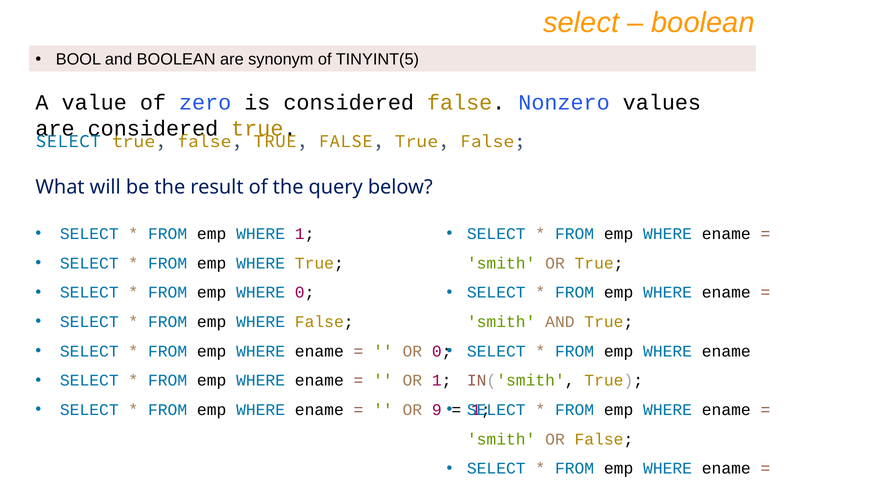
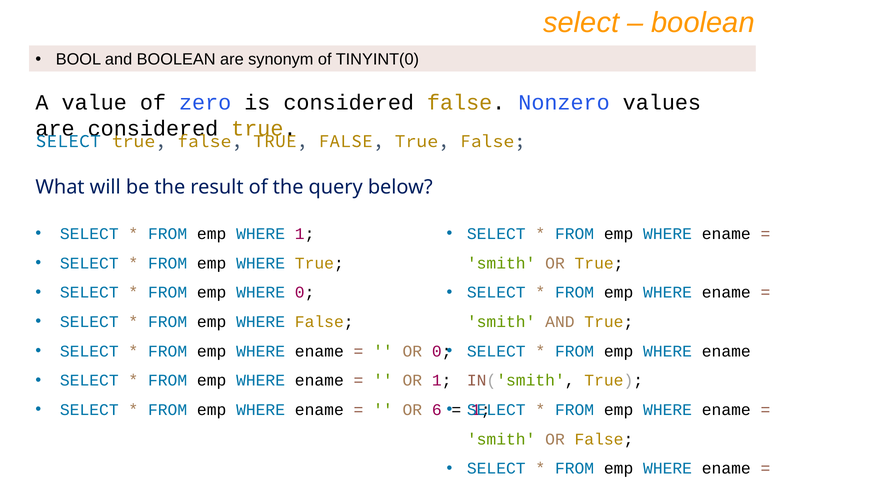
TINYINT(5: TINYINT(5 -> TINYINT(0
9: 9 -> 6
